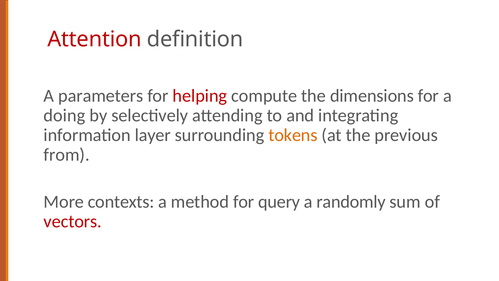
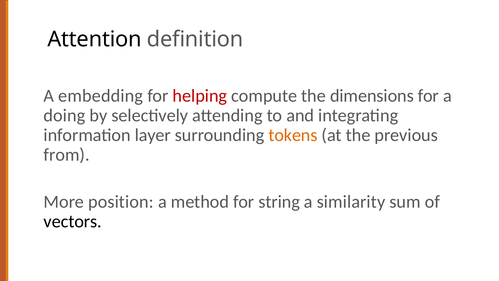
Attention colour: red -> black
parameters: parameters -> embedding
contexts: contexts -> position
query: query -> string
randomly: randomly -> similarity
vectors colour: red -> black
